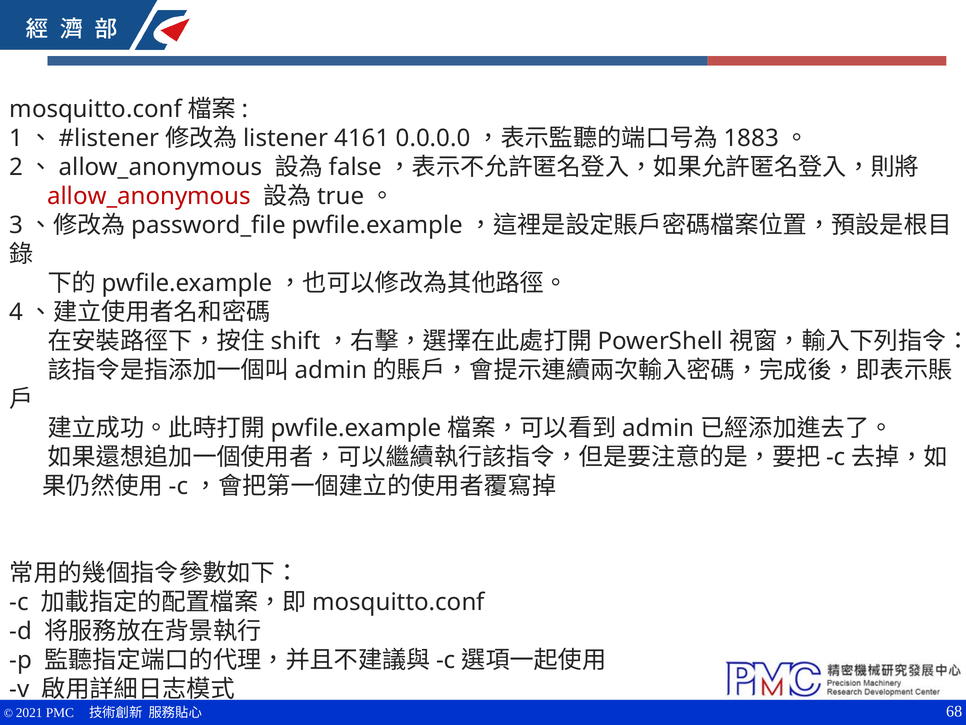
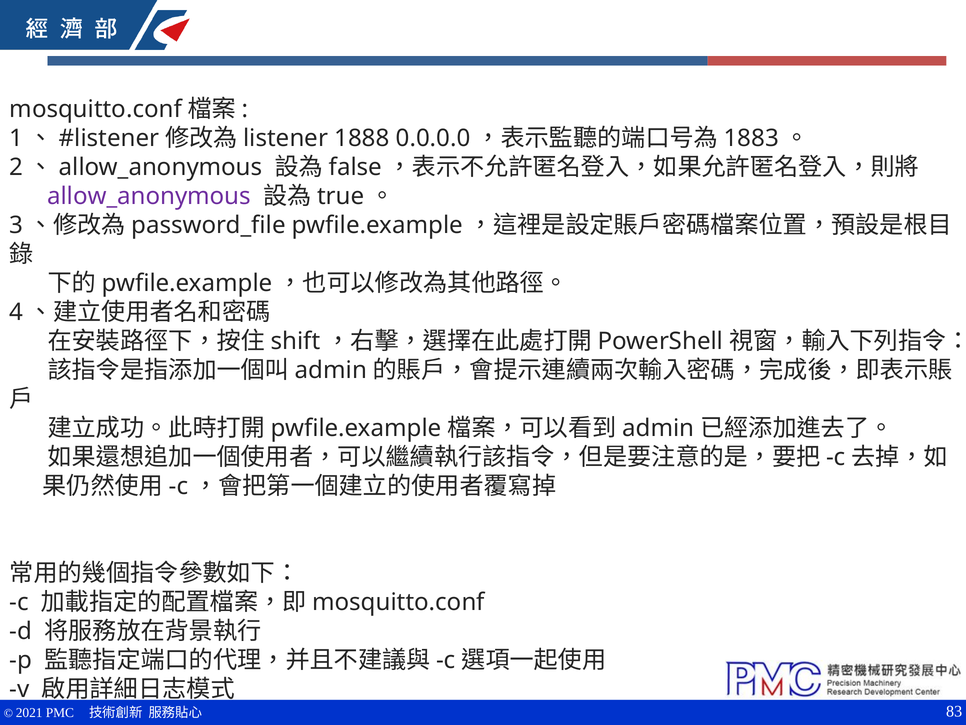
4161: 4161 -> 1888
allow_anonymous colour: red -> purple
68: 68 -> 83
